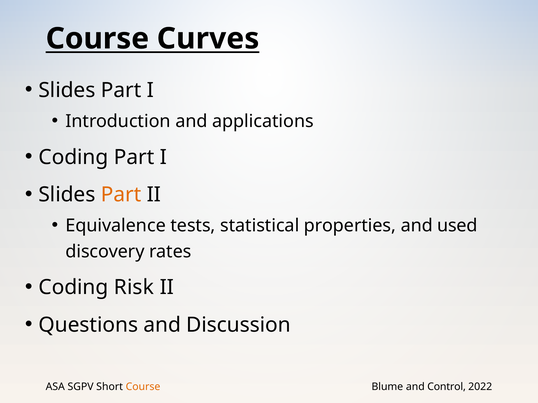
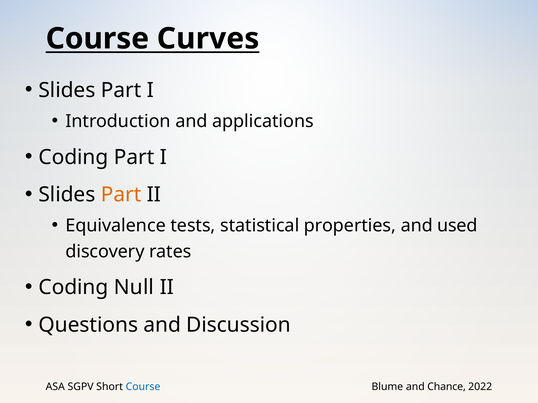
Risk: Risk -> Null
Course at (143, 387) colour: orange -> blue
Control: Control -> Chance
